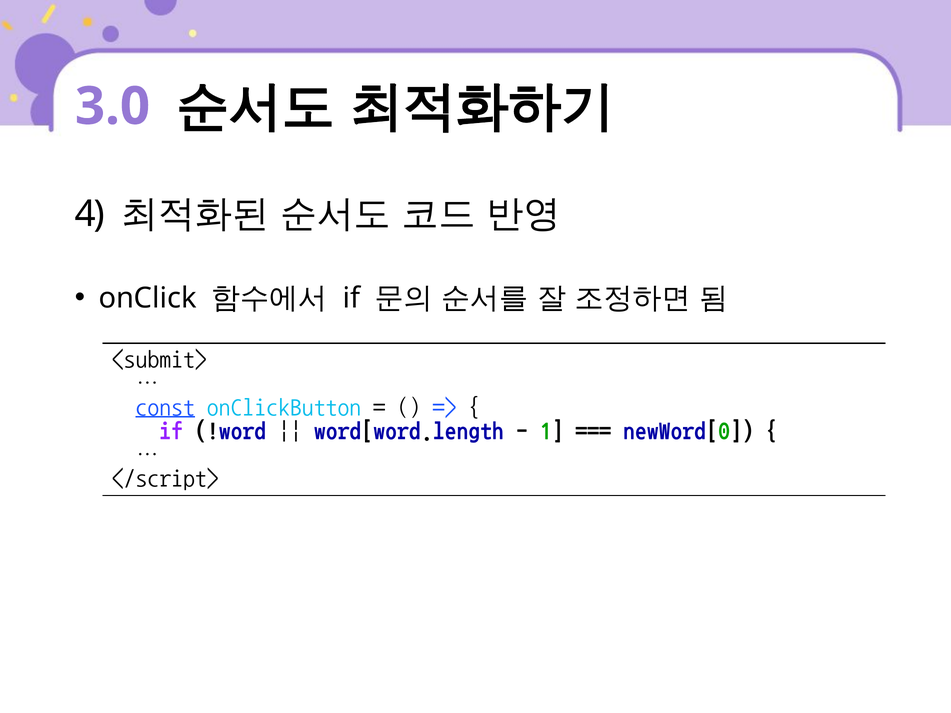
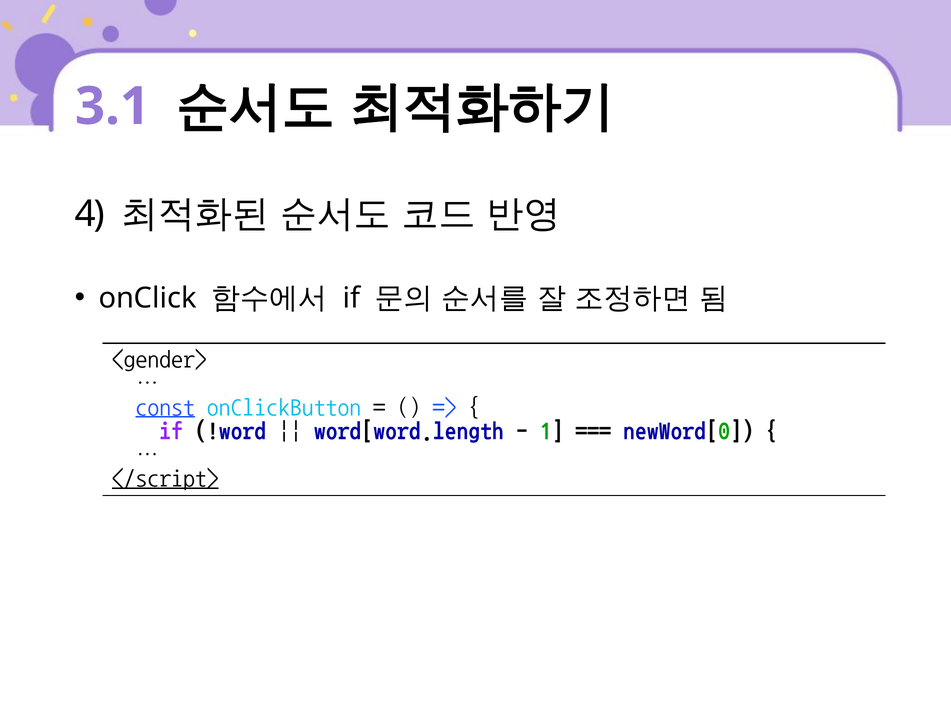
3.0: 3.0 -> 3.1
<submit>: <submit> -> <gender>
</script> underline: none -> present
